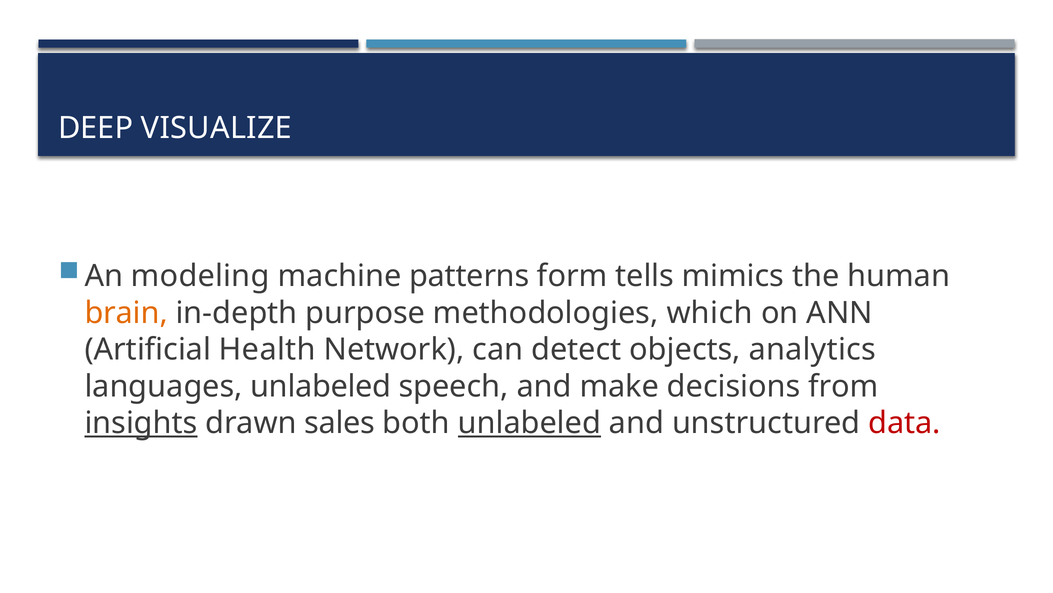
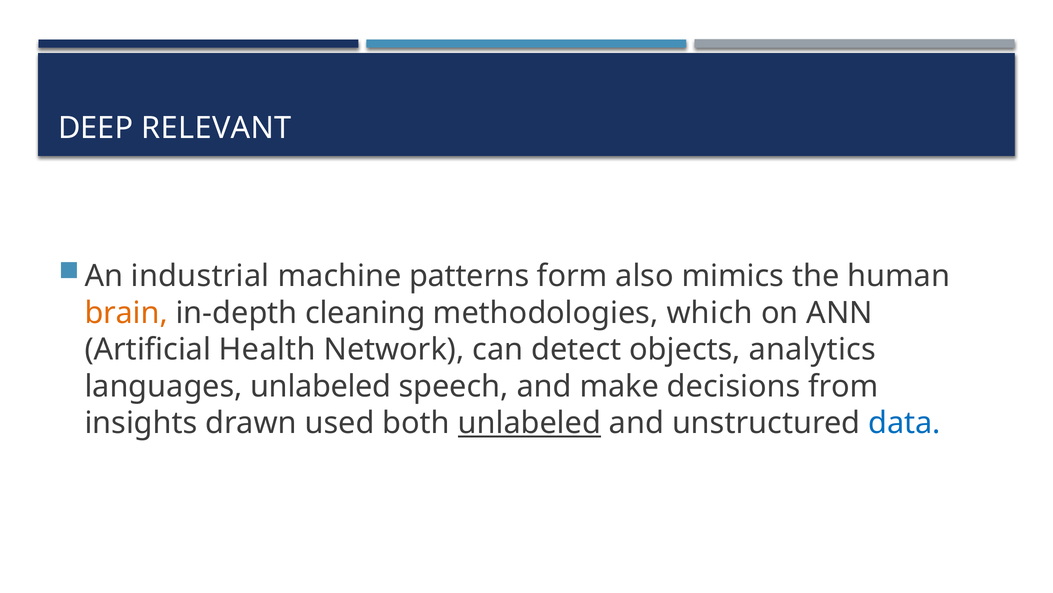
VISUALIZE: VISUALIZE -> RELEVANT
modeling: modeling -> industrial
tells: tells -> also
purpose: purpose -> cleaning
insights underline: present -> none
sales: sales -> used
data colour: red -> blue
